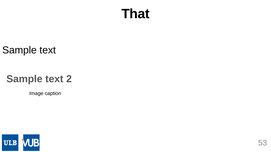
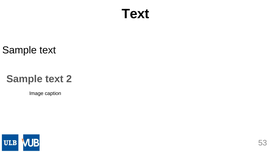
That at (136, 14): That -> Text
